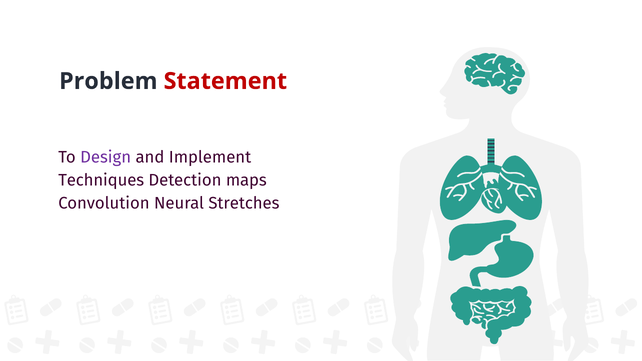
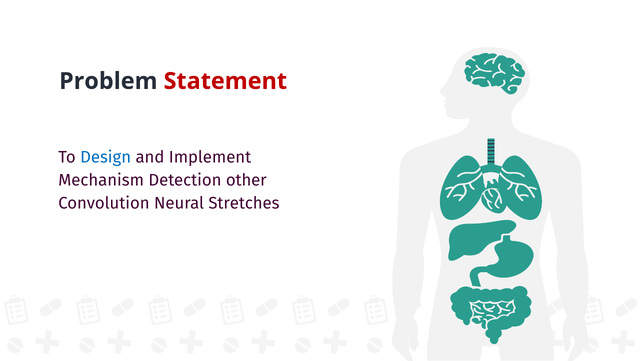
Design colour: purple -> blue
Techniques: Techniques -> Mechanism
maps: maps -> other
